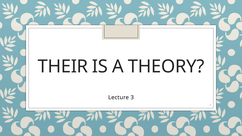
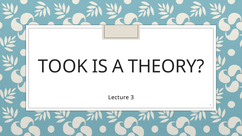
THEIR: THEIR -> TOOK
